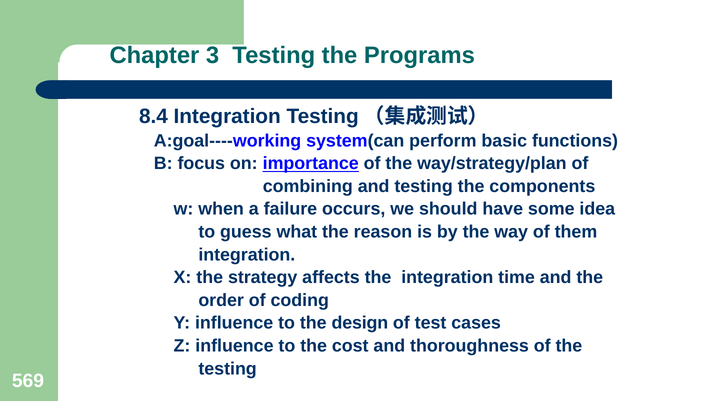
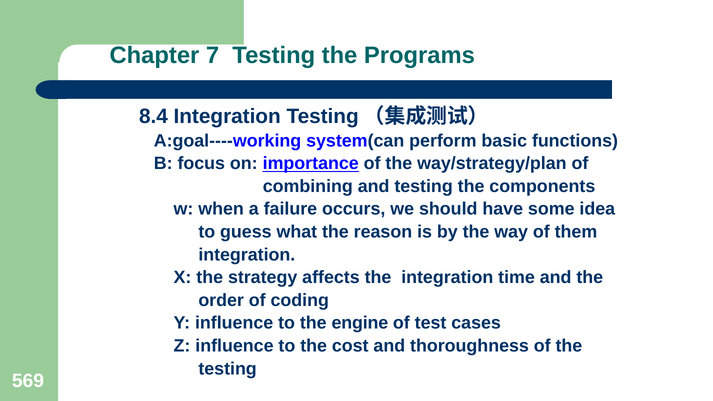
3: 3 -> 7
design: design -> engine
